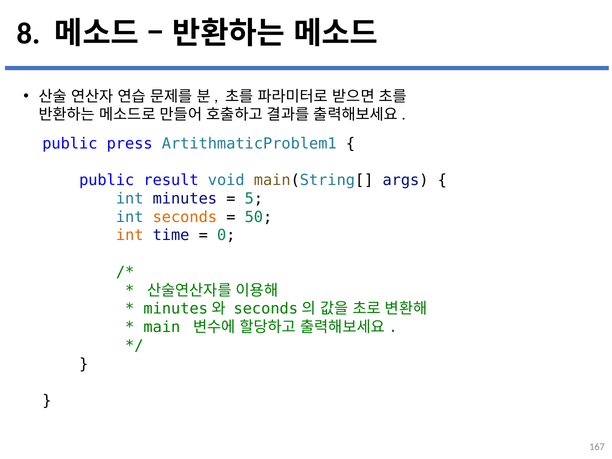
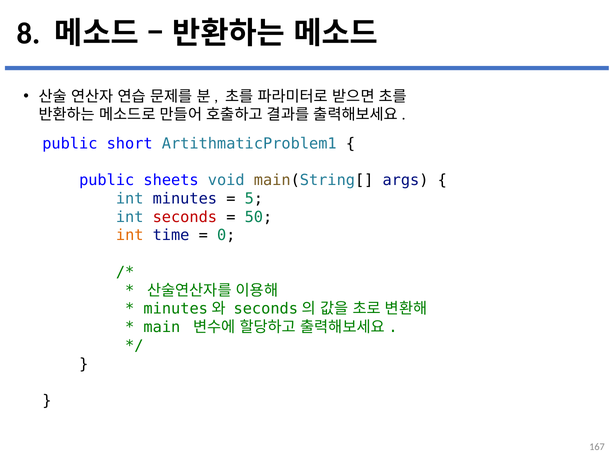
press: press -> short
result: result -> sheets
seconds colour: orange -> red
